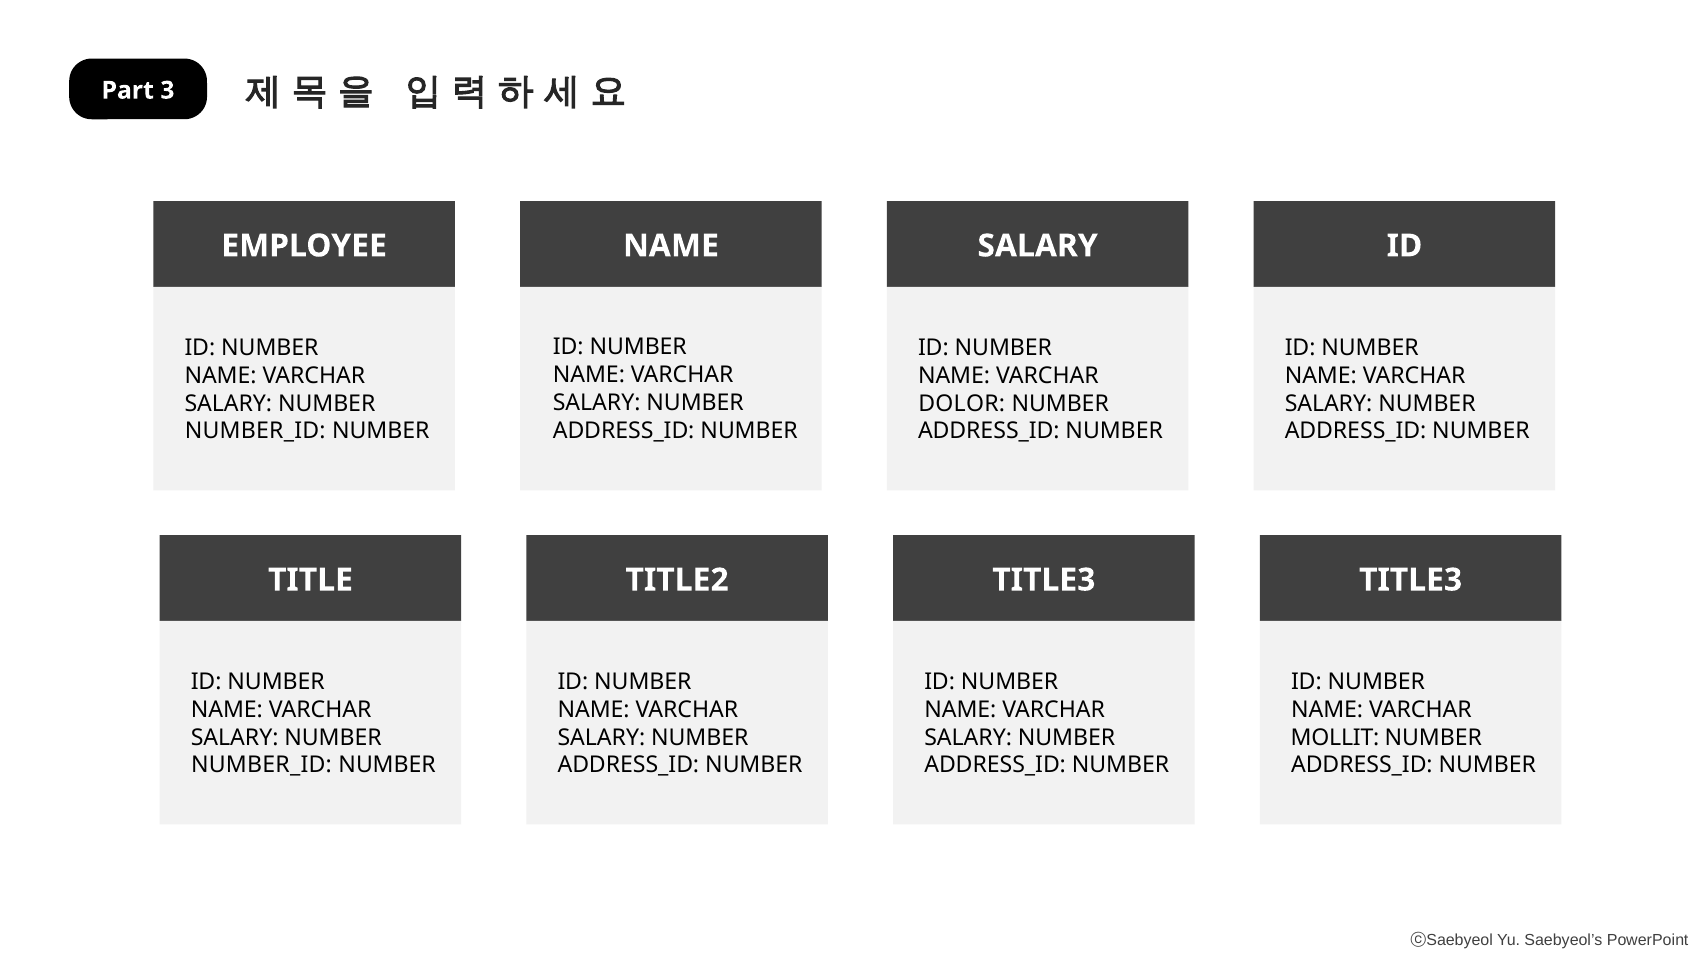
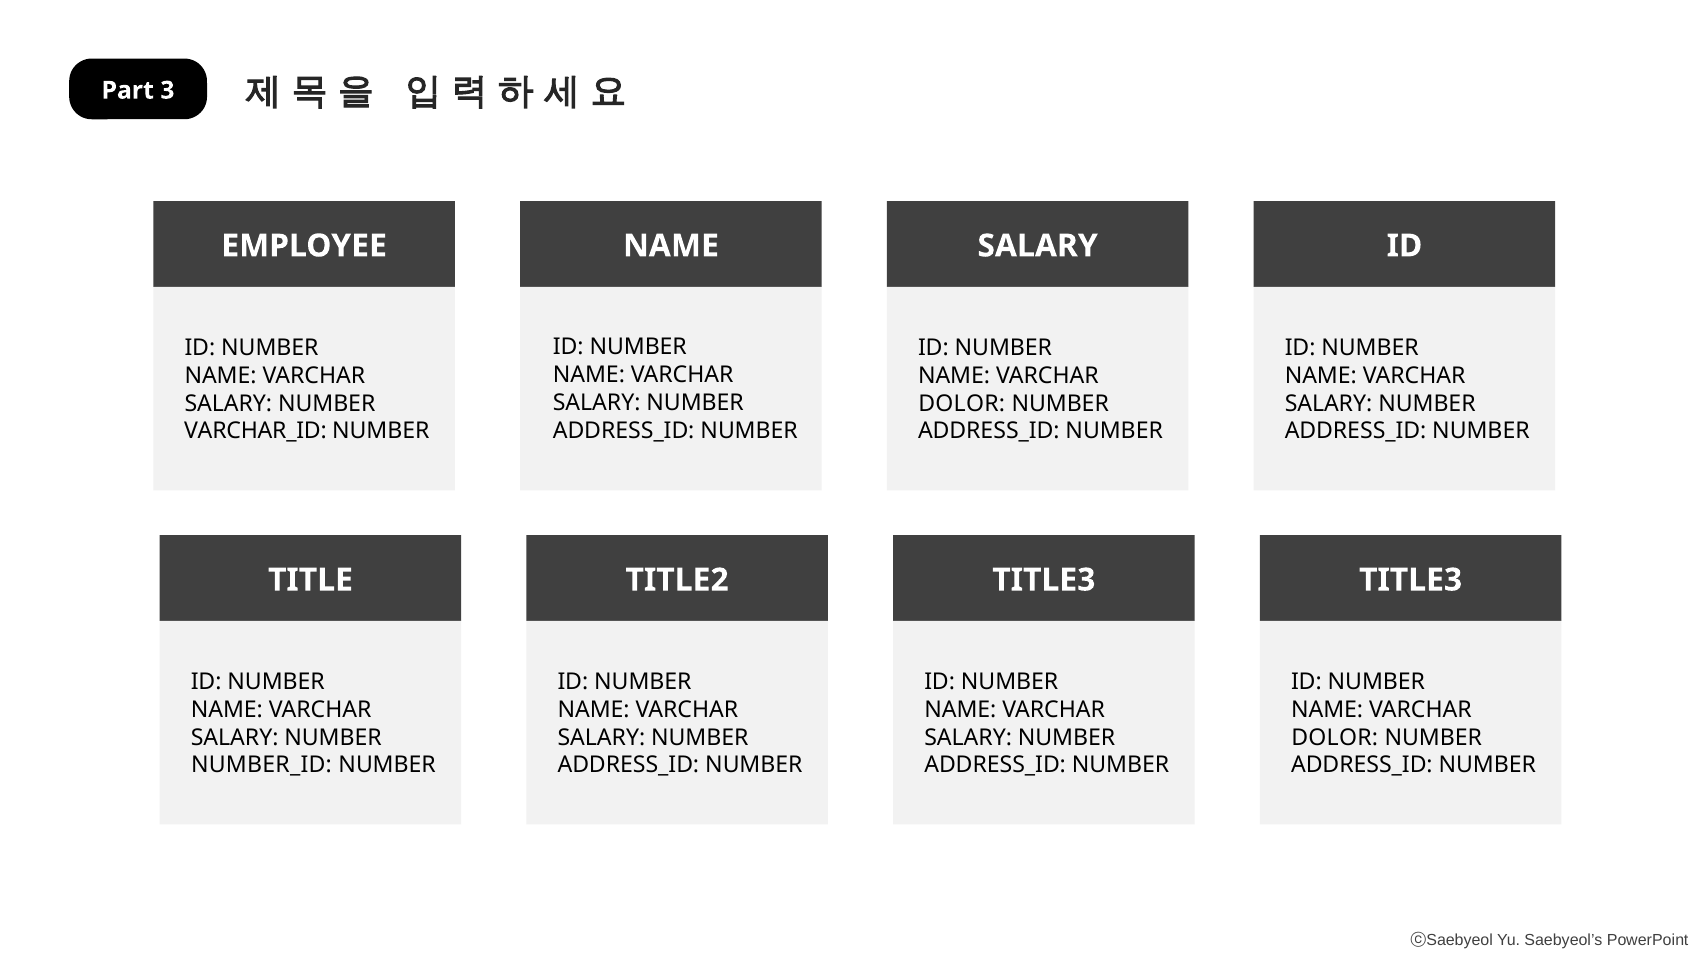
NUMBER_ID at (255, 431): NUMBER_ID -> VARCHAR_ID
MOLLIT at (1335, 737): MOLLIT -> DOLOR
